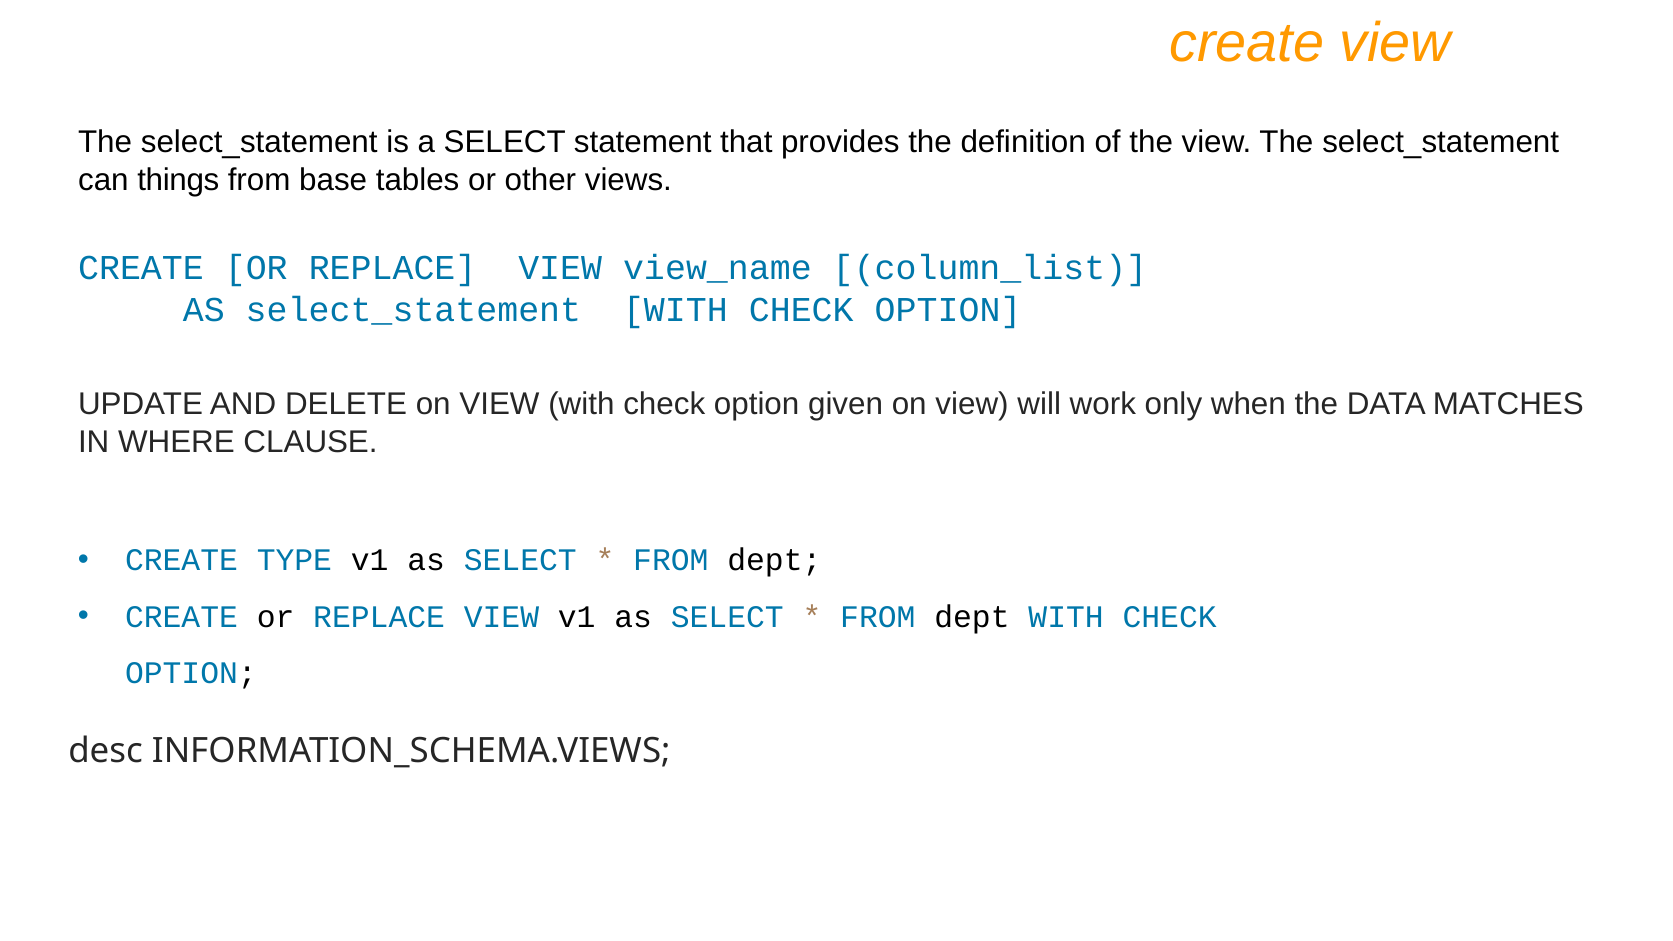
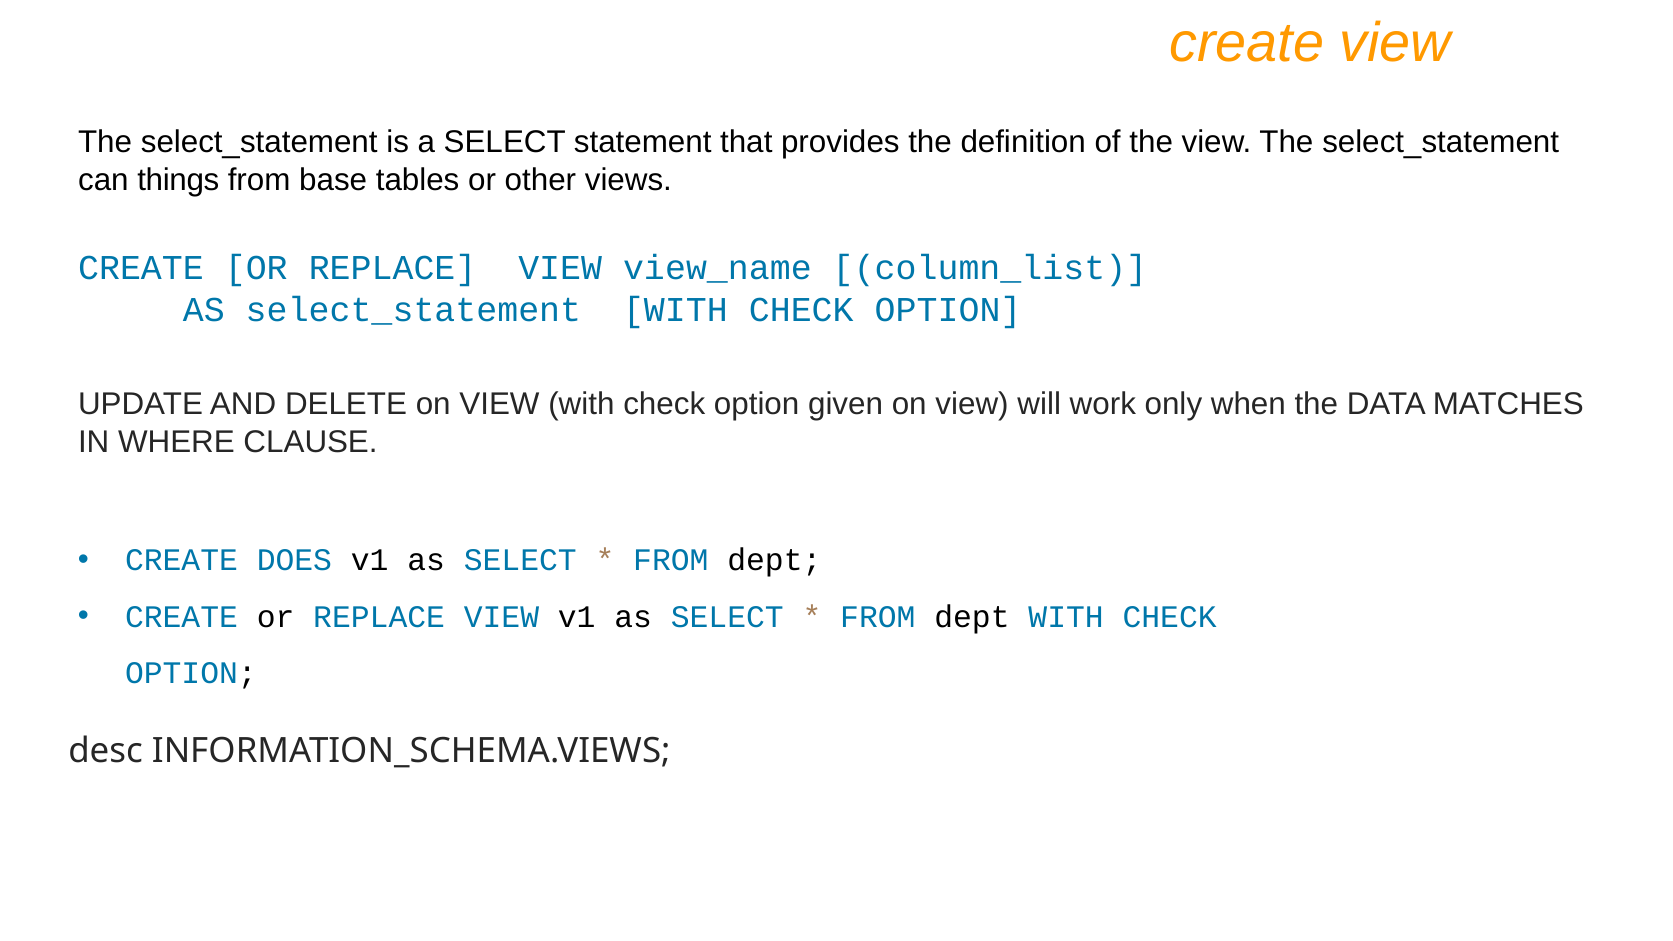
TYPE: TYPE -> DOES
